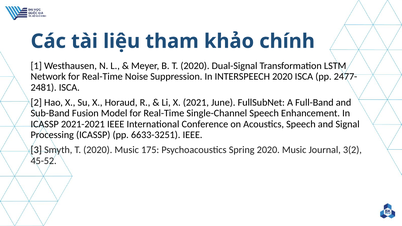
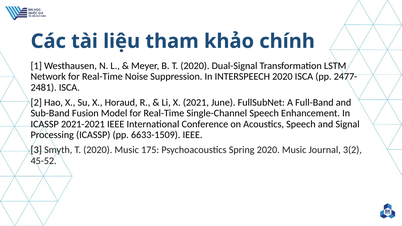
6633-3251: 6633-3251 -> 6633-1509
